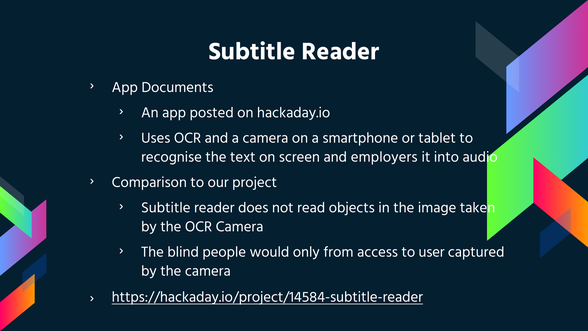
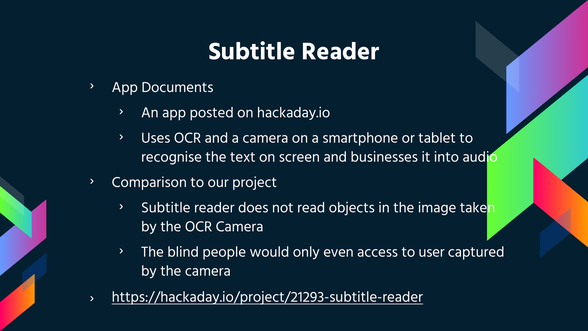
employers: employers -> businesses
from: from -> even
https://hackaday.io/project/14584-subtitle-reader: https://hackaday.io/project/14584-subtitle-reader -> https://hackaday.io/project/21293-subtitle-reader
